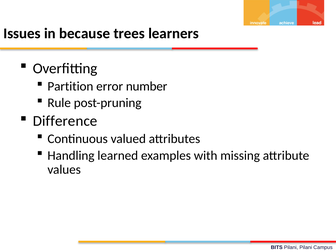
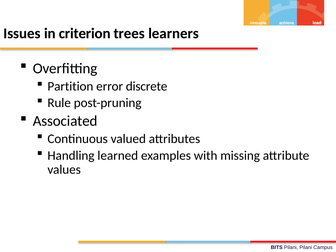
because: because -> criterion
number: number -> discrete
Difference: Difference -> Associated
